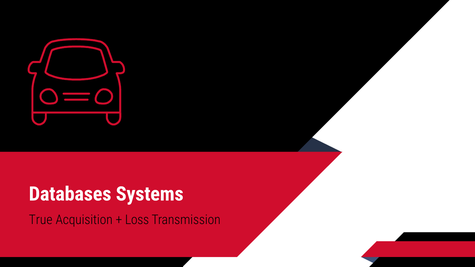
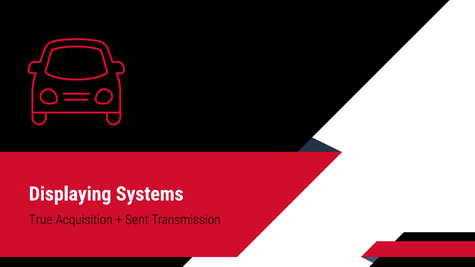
Databases: Databases -> Displaying
Loss: Loss -> Sent
